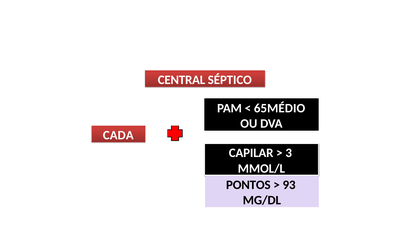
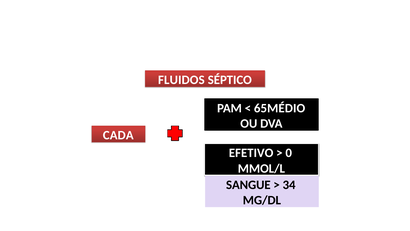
CENTRAL: CENTRAL -> FLUIDOS
CAPILAR: CAPILAR -> EFETIVO
3: 3 -> 0
PONTOS: PONTOS -> SANGUE
93: 93 -> 34
